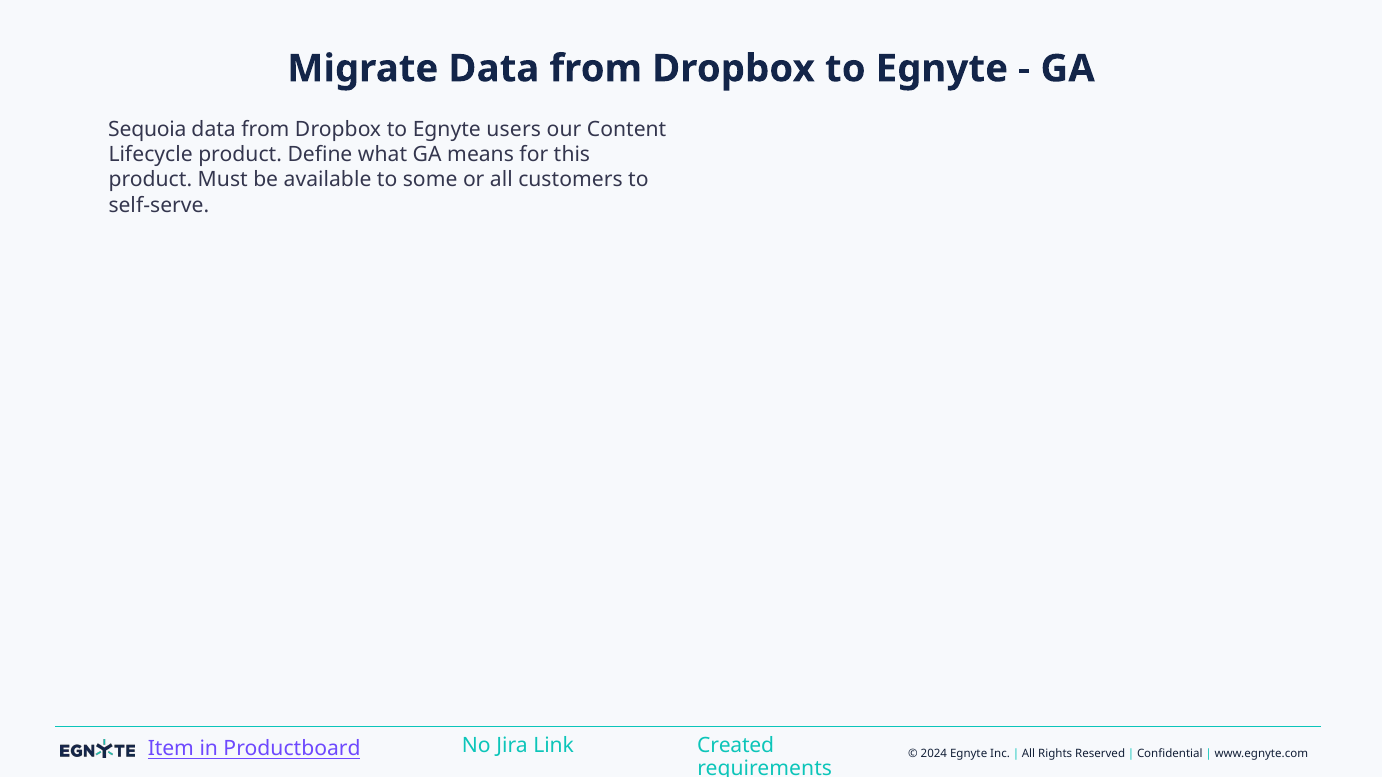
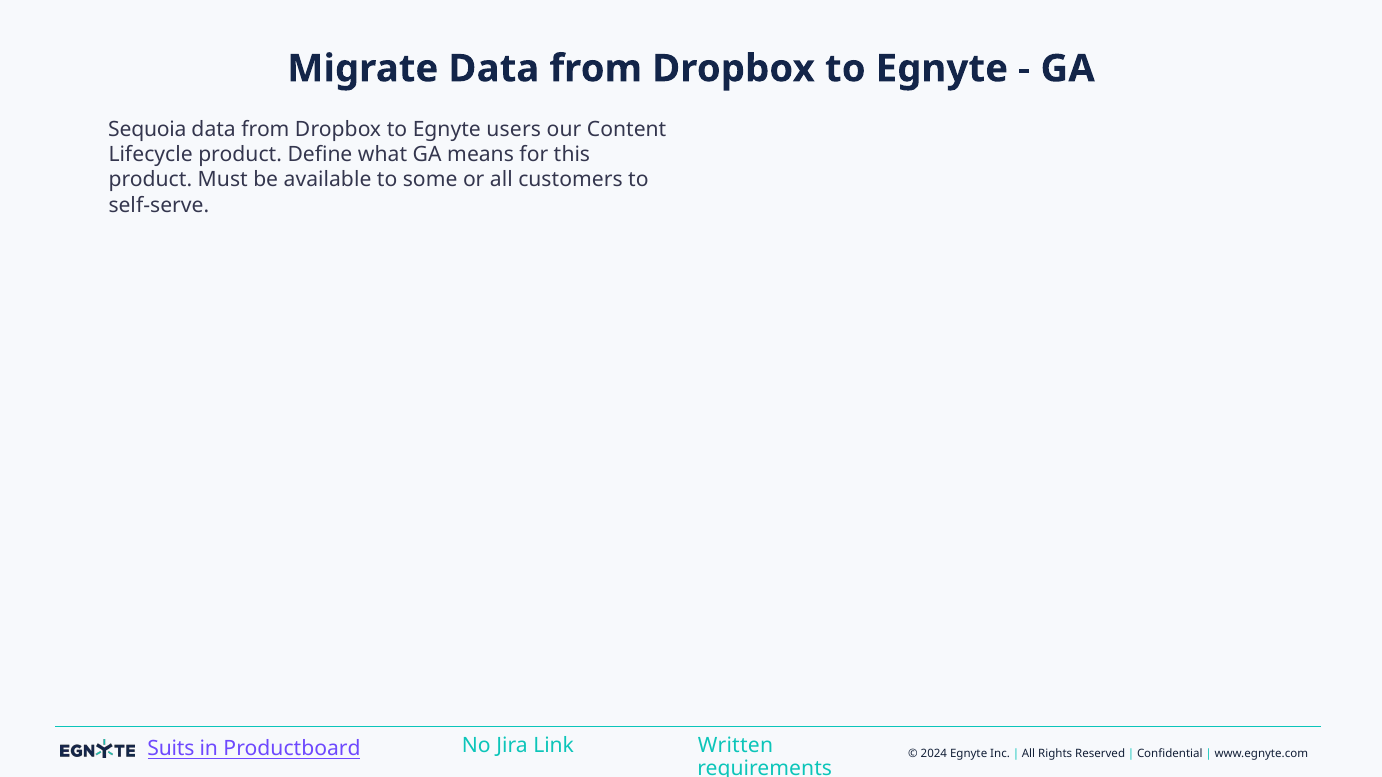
Item: Item -> Suits
Created: Created -> Written
